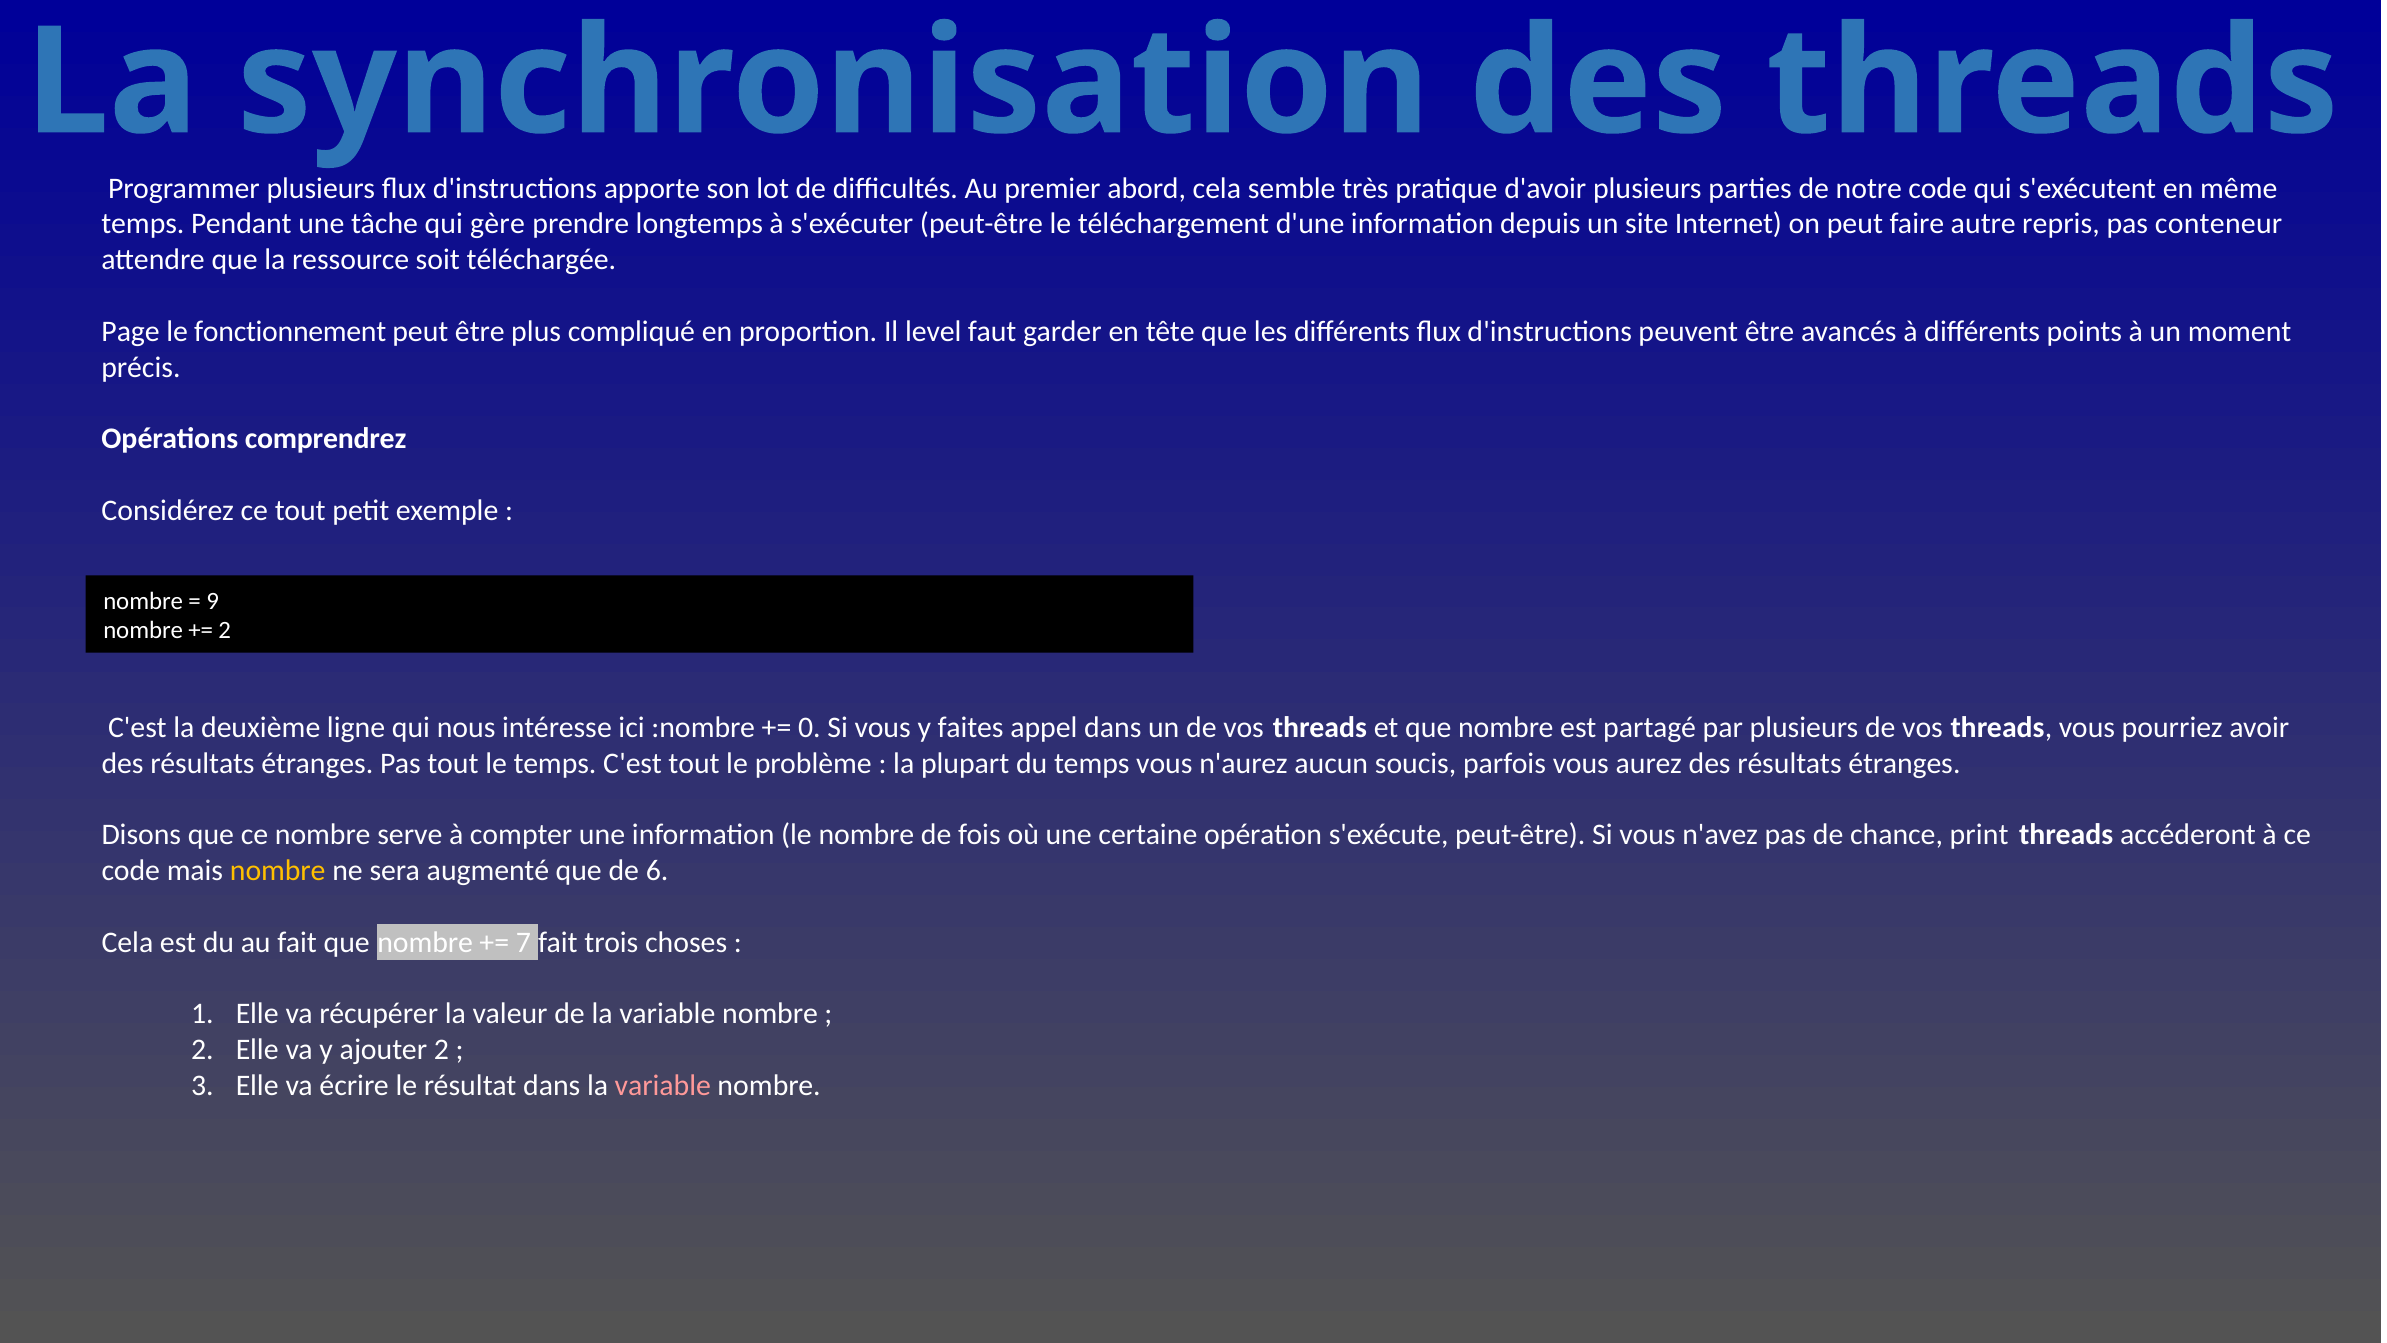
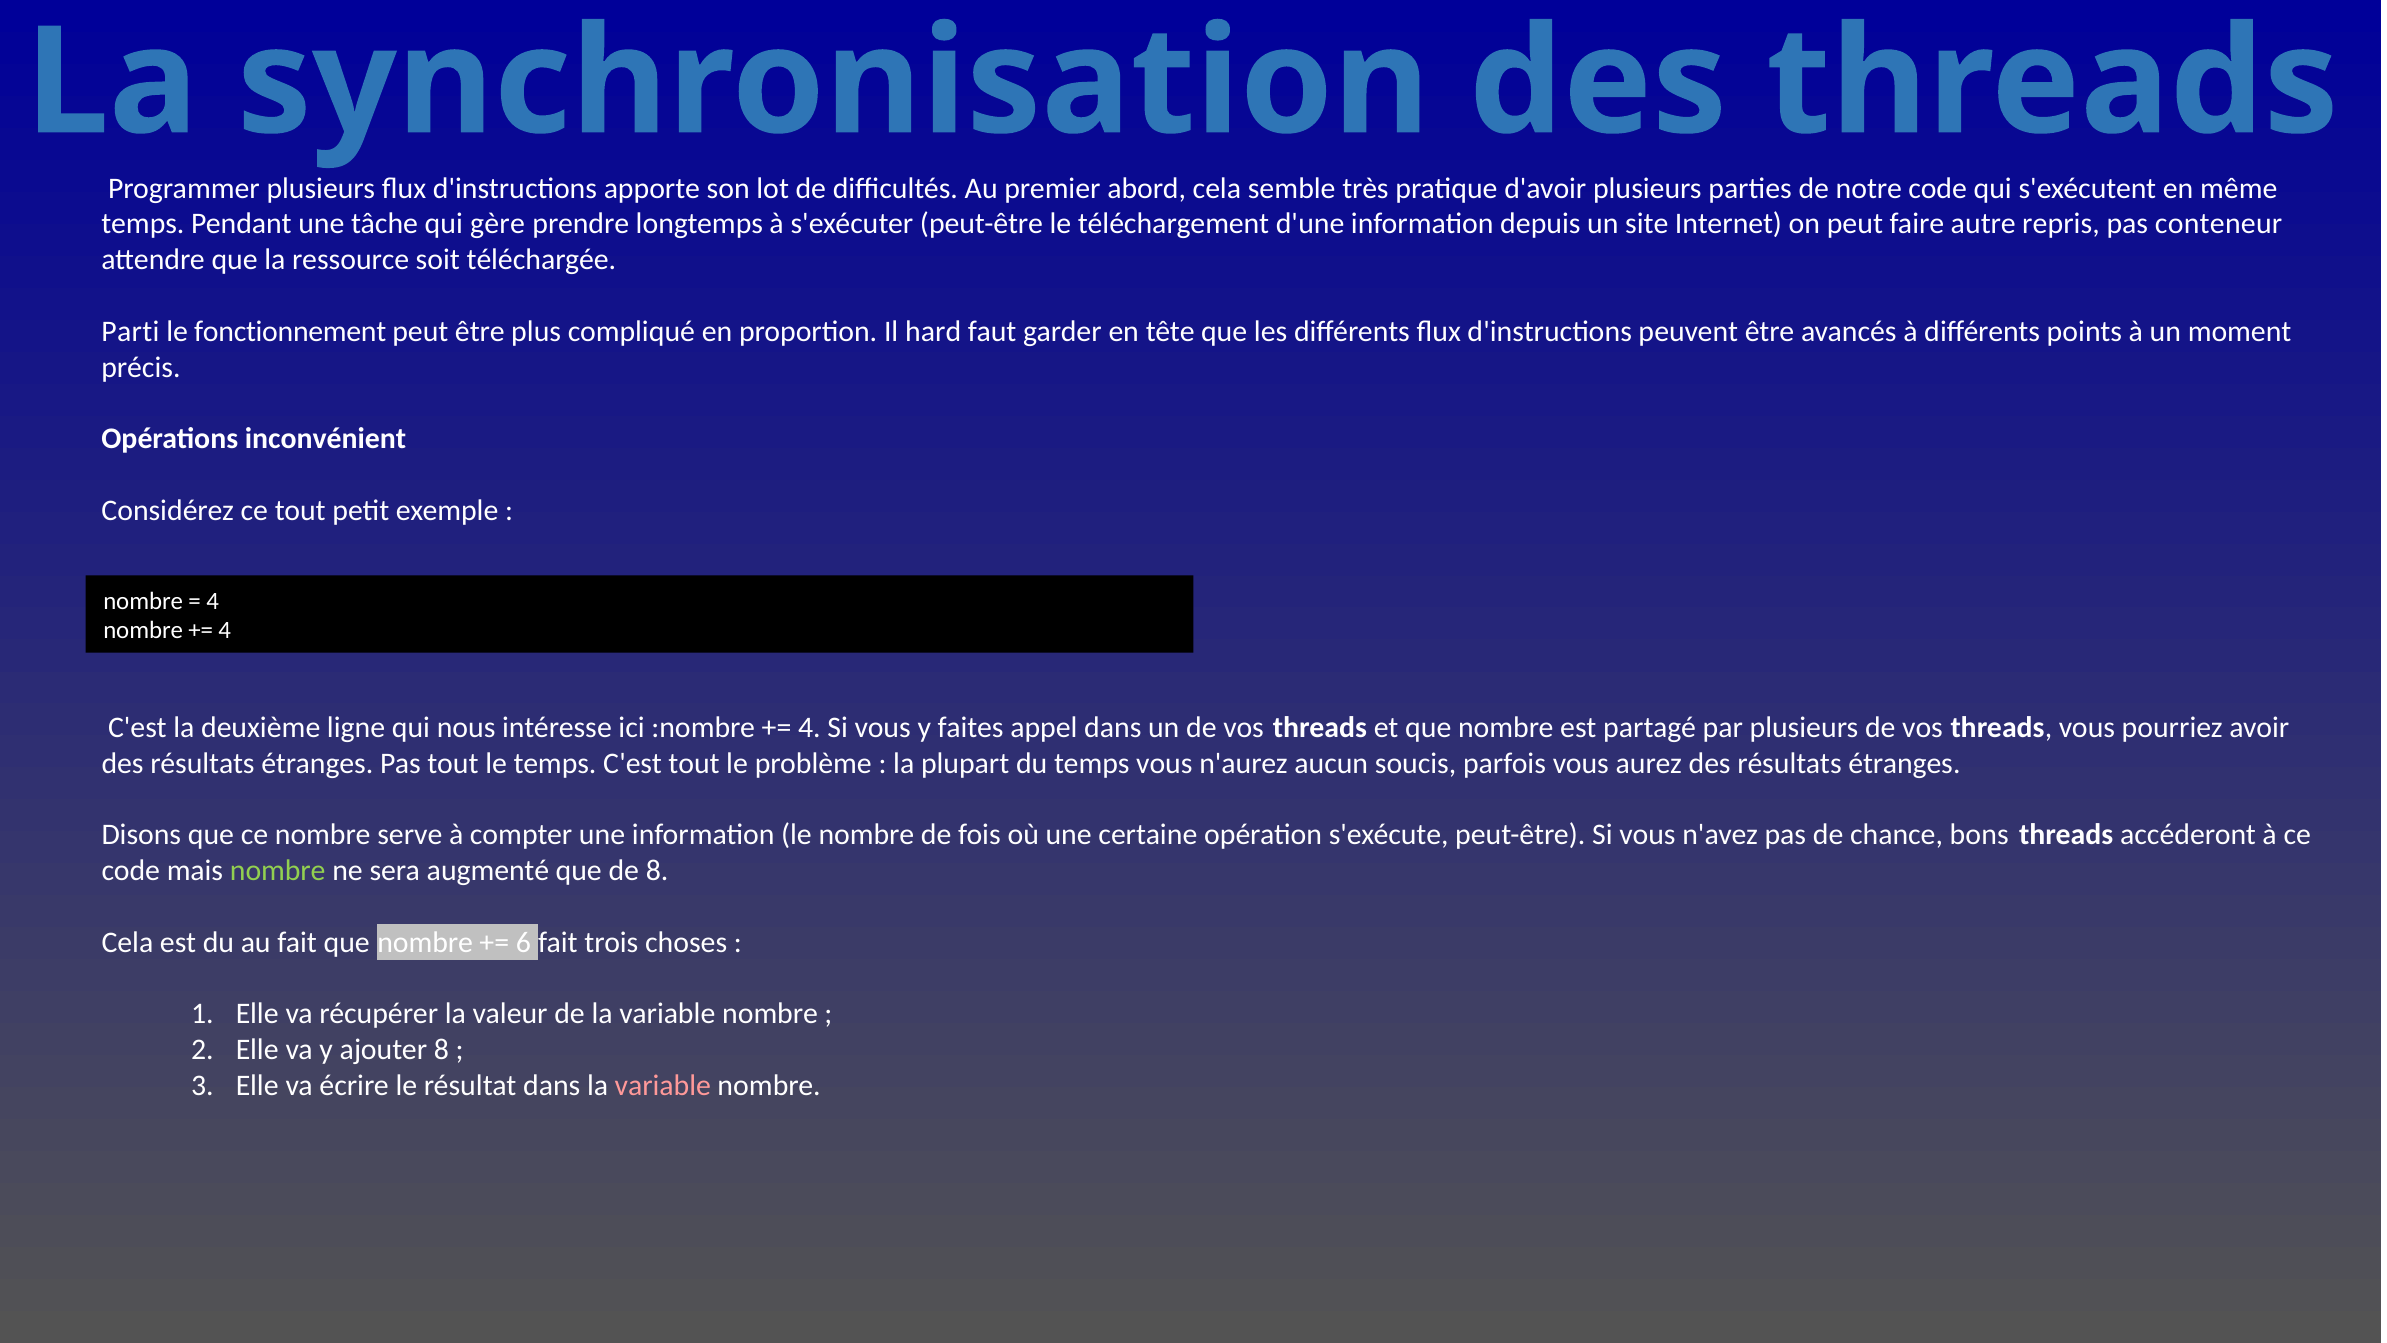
Page: Page -> Parti
level: level -> hard
comprendrez: comprendrez -> inconvénient
9 at (213, 601): 9 -> 4
2 at (225, 631): 2 -> 4
0 at (809, 727): 0 -> 4
print: print -> bons
nombre at (278, 870) colour: yellow -> light green
de 6: 6 -> 8
7: 7 -> 6
ajouter 2: 2 -> 8
